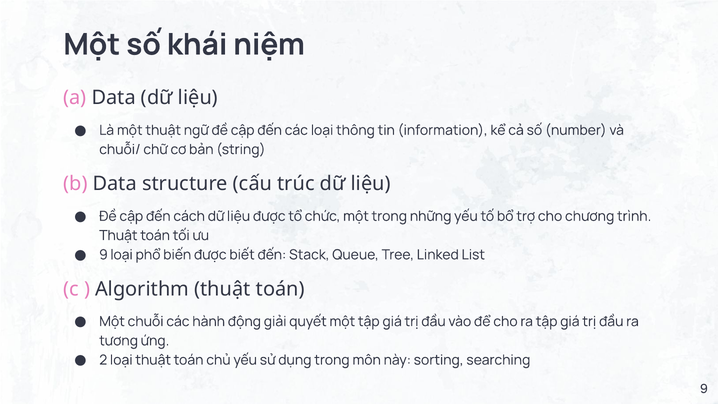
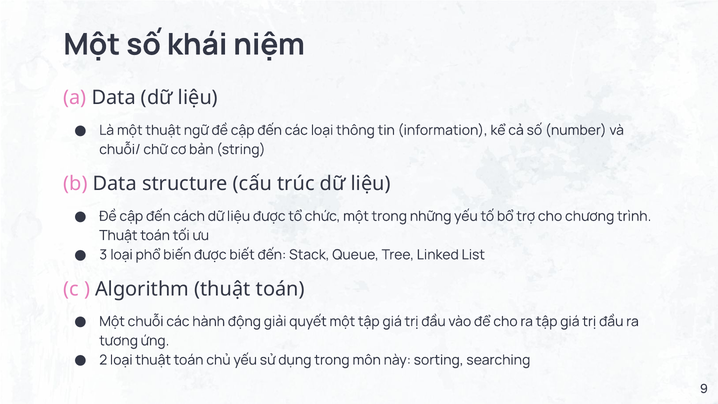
9 at (103, 255): 9 -> 3
